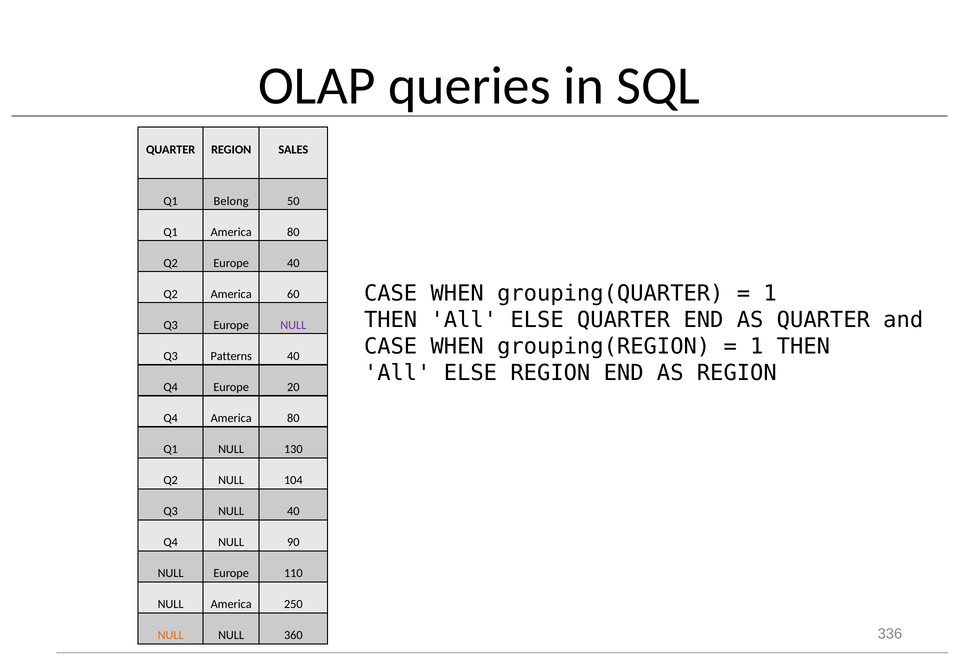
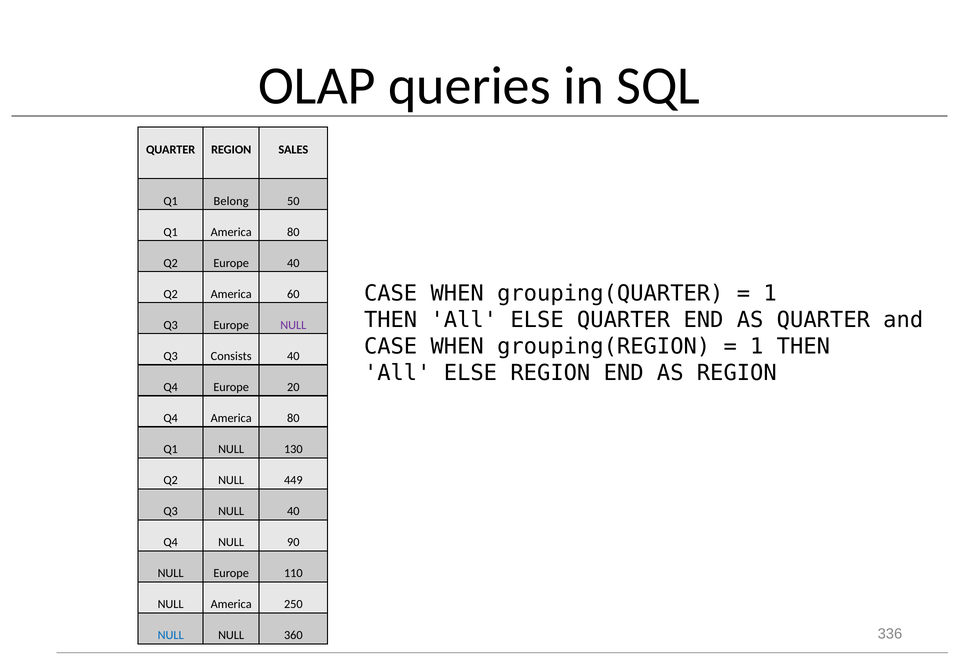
Patterns: Patterns -> Consists
104: 104 -> 449
NULL at (171, 635) colour: orange -> blue
